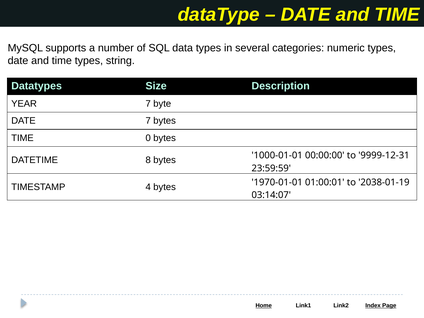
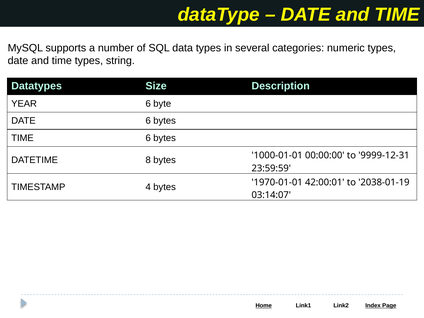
YEAR 7: 7 -> 6
DATE 7: 7 -> 6
TIME 0: 0 -> 6
01:00:01: 01:00:01 -> 42:00:01
